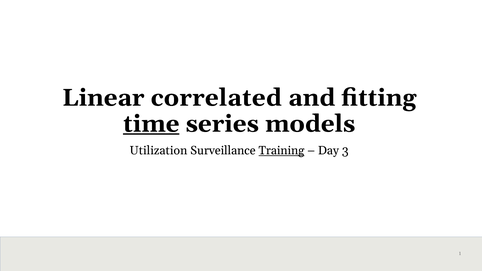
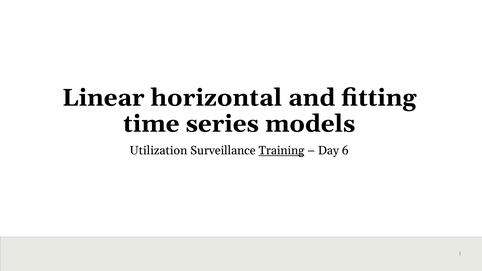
correlated: correlated -> horizontal
time underline: present -> none
3: 3 -> 6
